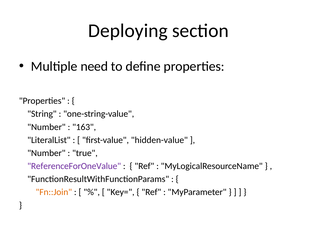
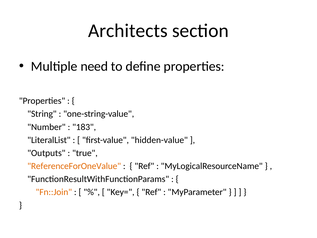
Deploying: Deploying -> Architects
163: 163 -> 183
Number at (46, 153): Number -> Outputs
ReferenceForOneValue colour: purple -> orange
